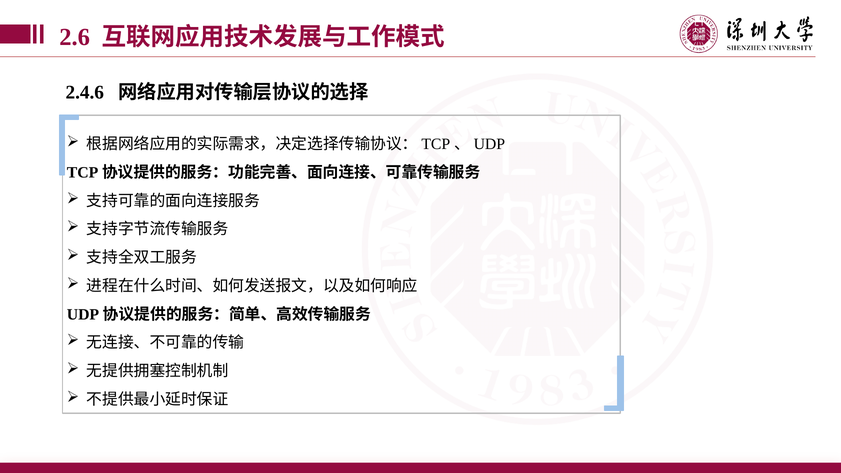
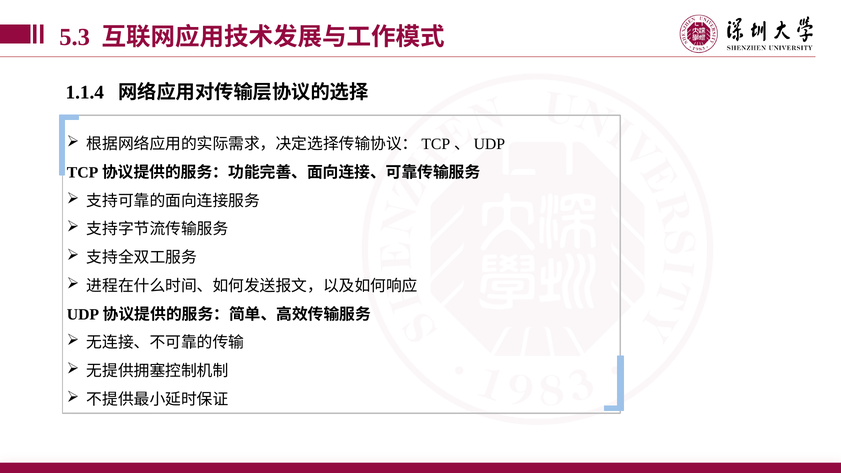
2.6: 2.6 -> 5.3
2.4.6: 2.4.6 -> 1.1.4
